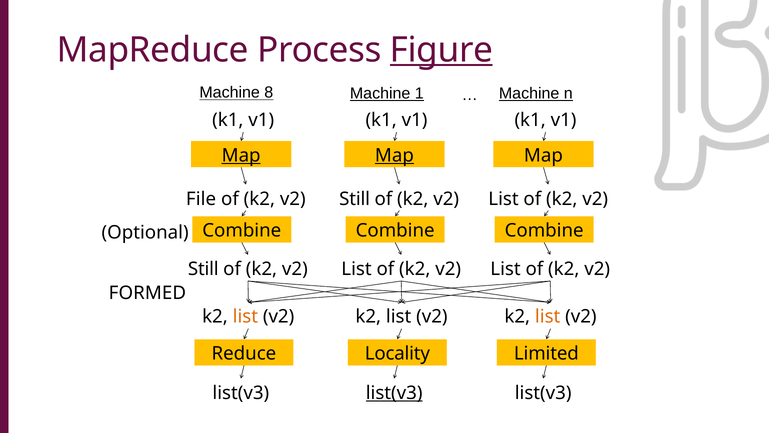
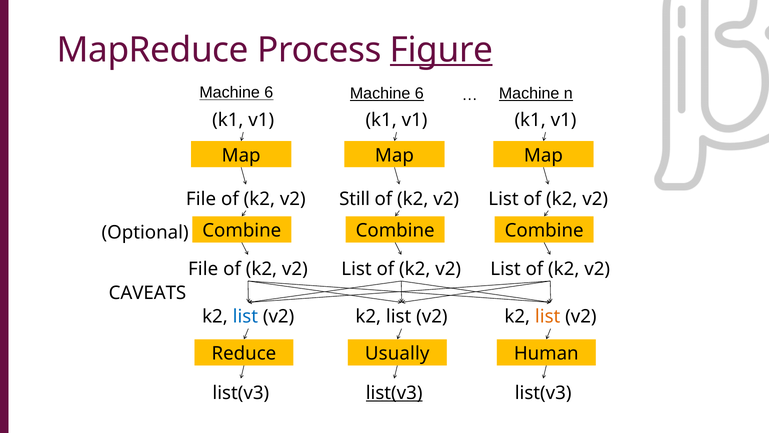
8 at (269, 93): 8 -> 6
1 at (419, 93): 1 -> 6
Map at (241, 155) underline: present -> none
Map at (394, 155) underline: present -> none
Still at (203, 269): Still -> File
FORMED: FORMED -> CAVEATS
list at (245, 316) colour: orange -> blue
Locality: Locality -> Usually
Limited: Limited -> Human
